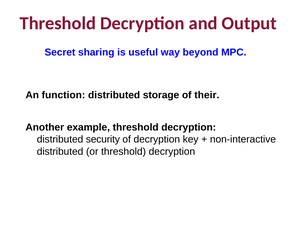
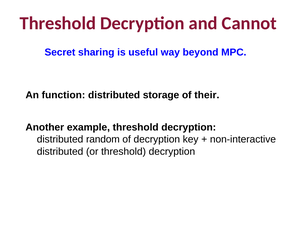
Output: Output -> Cannot
security: security -> random
